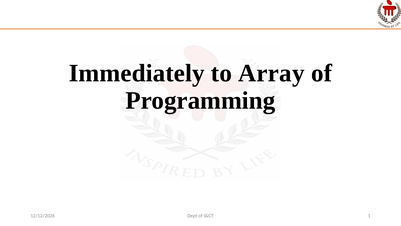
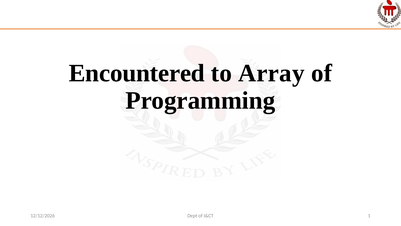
Immediately: Immediately -> Encountered
